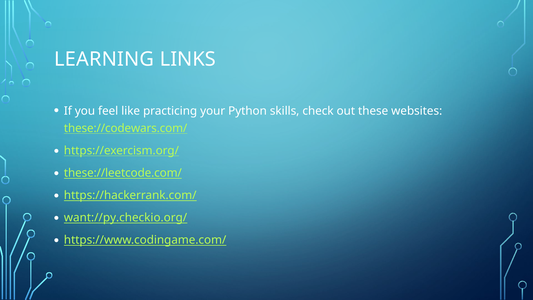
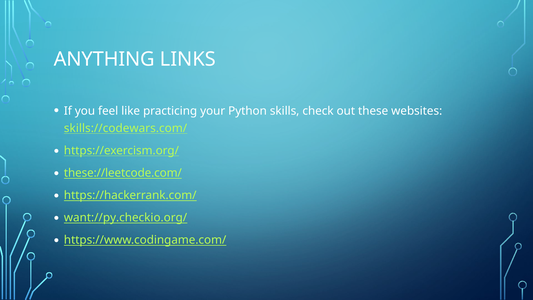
LEARNING: LEARNING -> ANYTHING
these://codewars.com/: these://codewars.com/ -> skills://codewars.com/
